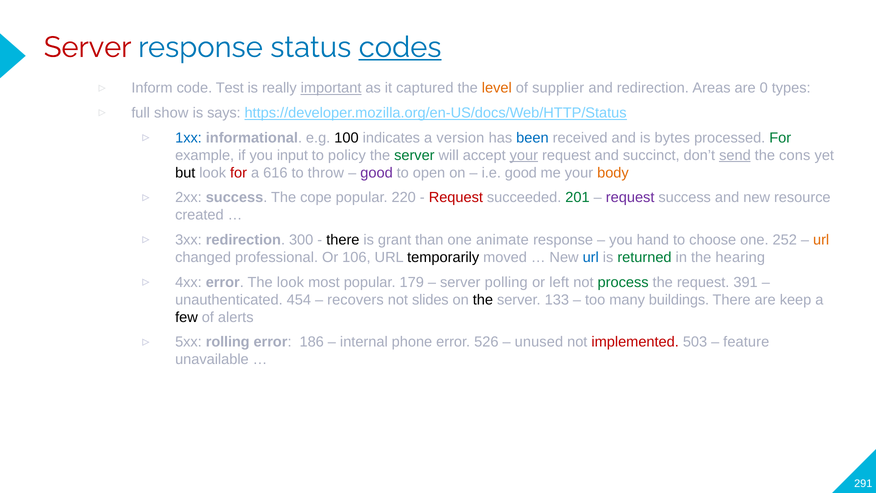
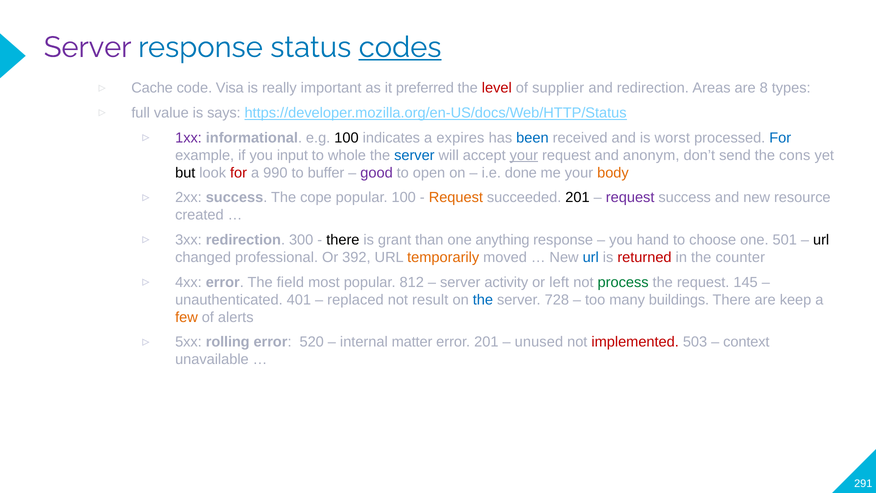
Server at (88, 47) colour: red -> purple
Inform: Inform -> Cache
Test: Test -> Visa
important underline: present -> none
captured: captured -> preferred
level colour: orange -> red
0: 0 -> 8
show: show -> value
1xx colour: blue -> purple
version: version -> expires
bytes: bytes -> worst
For at (780, 138) colour: green -> blue
policy: policy -> whole
server at (414, 155) colour: green -> blue
succinct: succinct -> anonym
send underline: present -> none
616: 616 -> 990
throw: throw -> buffer
i.e good: good -> done
popular 220: 220 -> 100
Request at (456, 197) colour: red -> orange
201 at (578, 197) colour: green -> black
animate: animate -> anything
252: 252 -> 501
url at (821, 240) colour: orange -> black
106: 106 -> 392
temporarily colour: black -> orange
returned colour: green -> red
hearing: hearing -> counter
The look: look -> field
179: 179 -> 812
polling: polling -> activity
391: 391 -> 145
454: 454 -> 401
recovers: recovers -> replaced
slides: slides -> result
the at (483, 300) colour: black -> blue
133: 133 -> 728
few colour: black -> orange
186: 186 -> 520
phone: phone -> matter
error 526: 526 -> 201
feature: feature -> context
